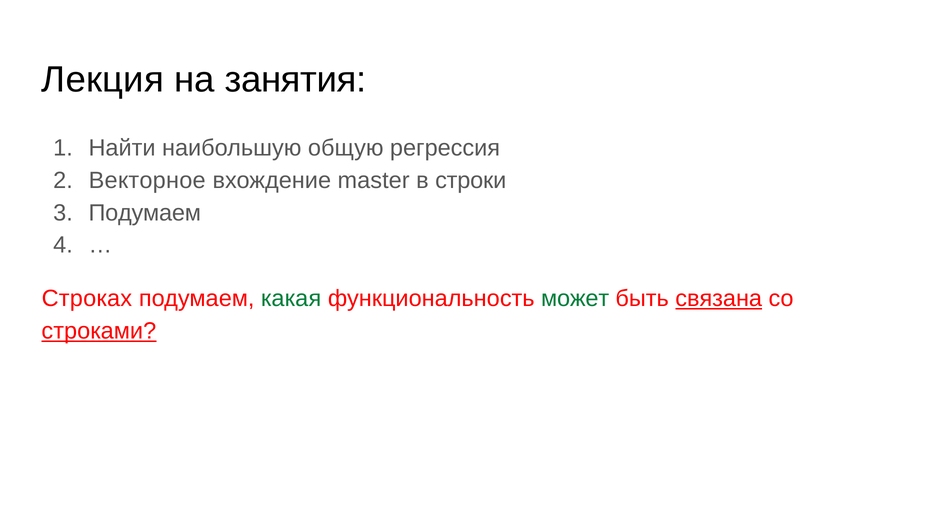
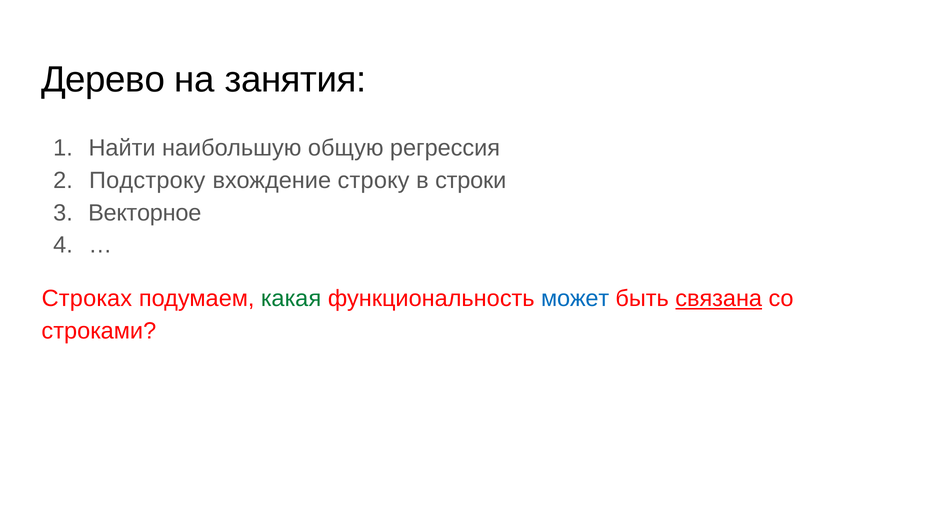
Лекция: Лекция -> Дерево
Векторное: Векторное -> Подстроку
master: master -> строку
Подумаем at (145, 213): Подумаем -> Векторное
может colour: green -> blue
строками underline: present -> none
